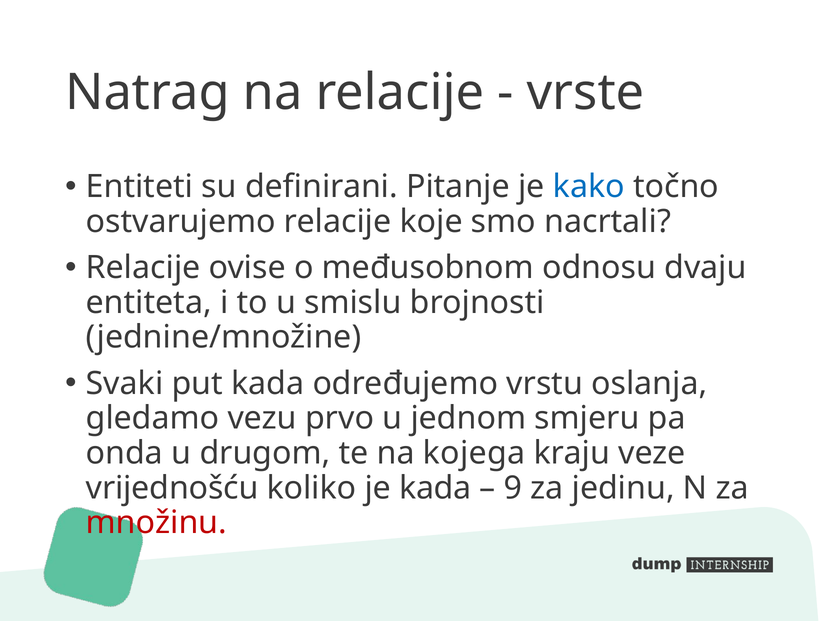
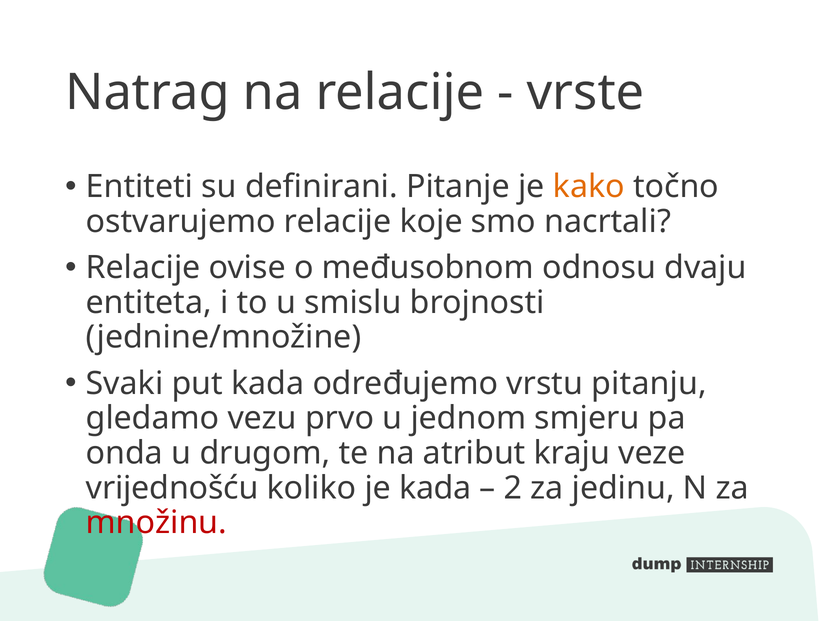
kako colour: blue -> orange
oslanja: oslanja -> pitanju
kojega: kojega -> atribut
9: 9 -> 2
